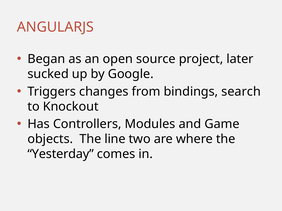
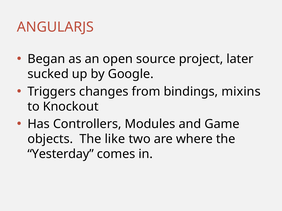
search: search -> mixins
line: line -> like
